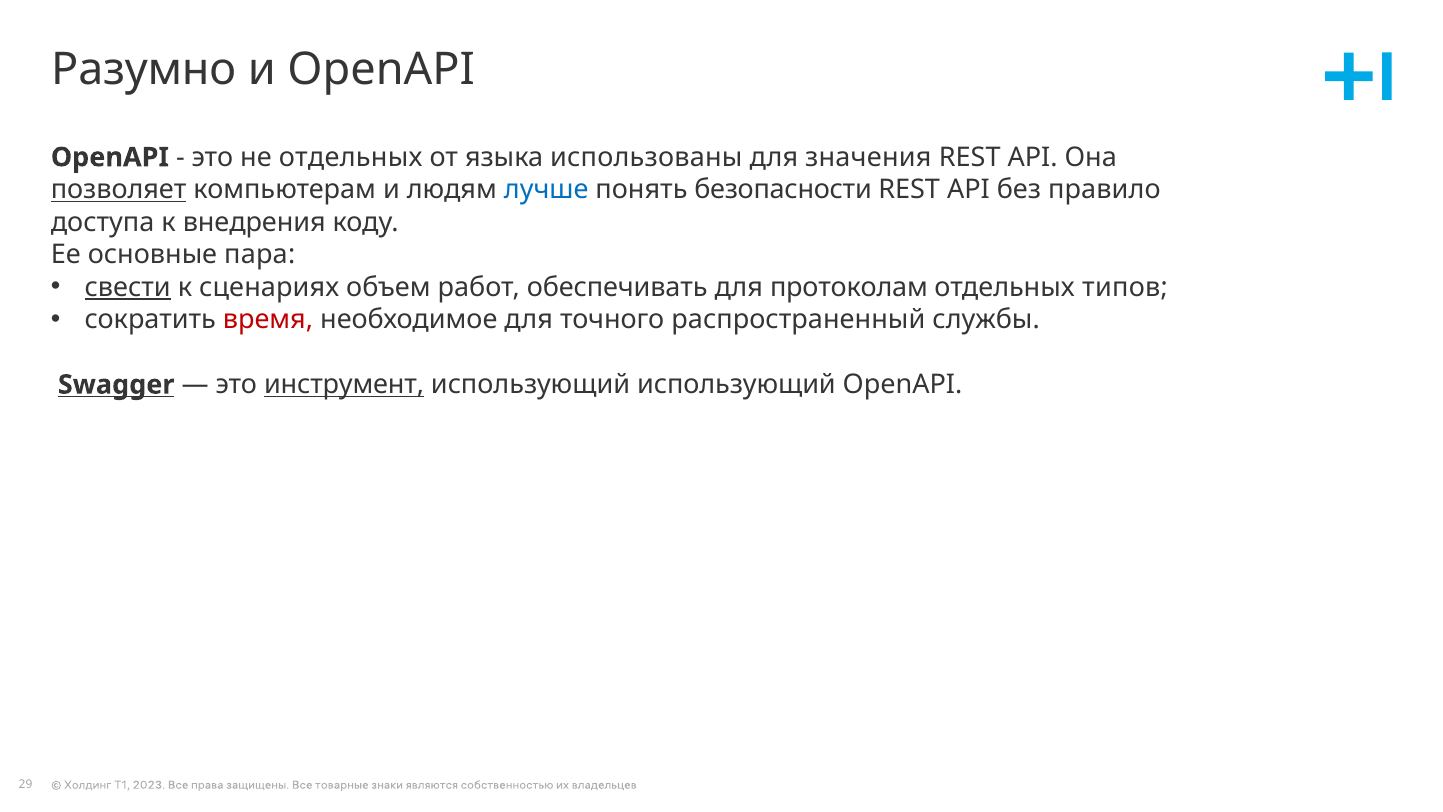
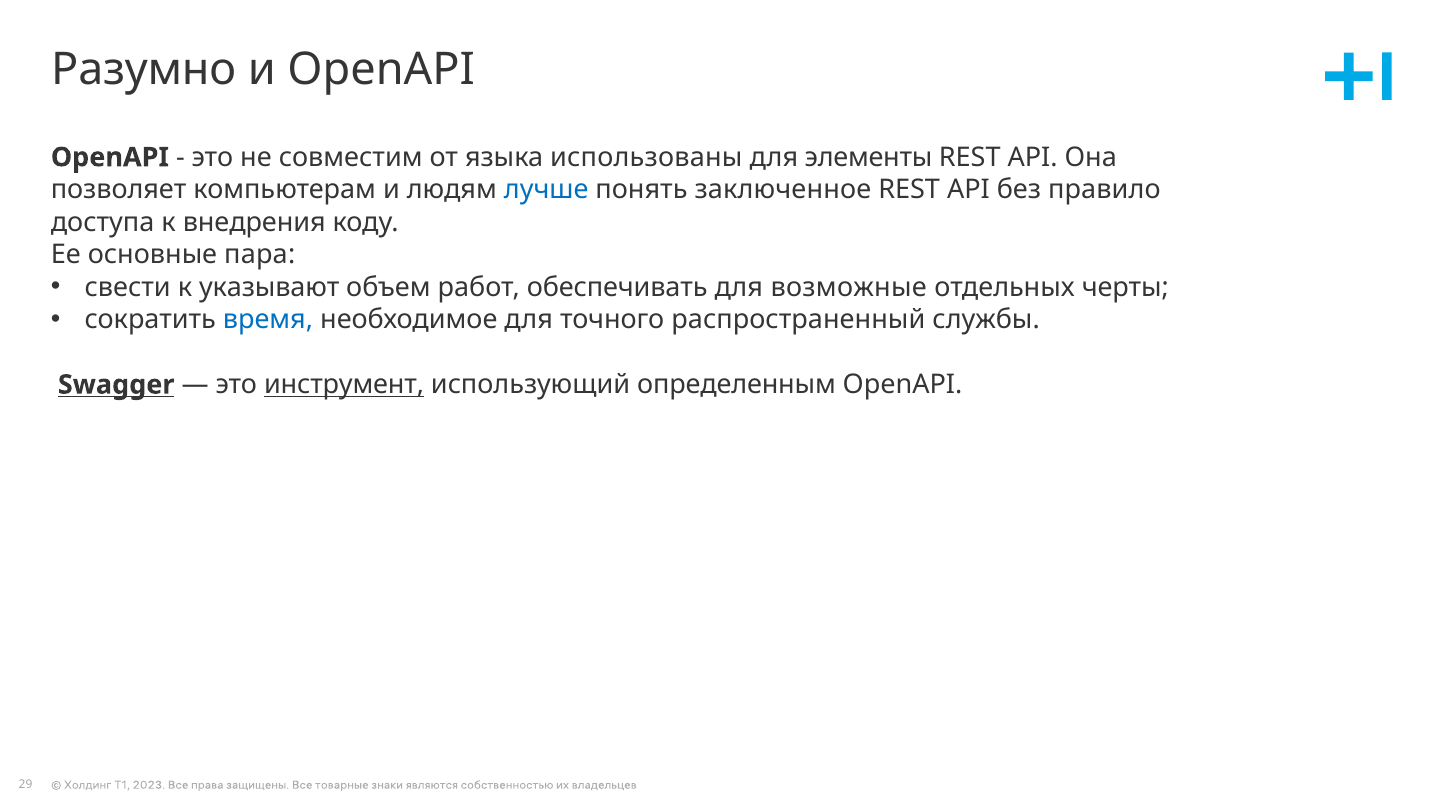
не отдельных: отдельных -> совместим
значения: значения -> элементы
позволяет underline: present -> none
безопасности: безопасности -> заключенное
свести underline: present -> none
сценариях: сценариях -> указывают
протоколам: протоколам -> возможные
типов: типов -> черты
время colour: red -> blue
использующий использующий: использующий -> определенным
